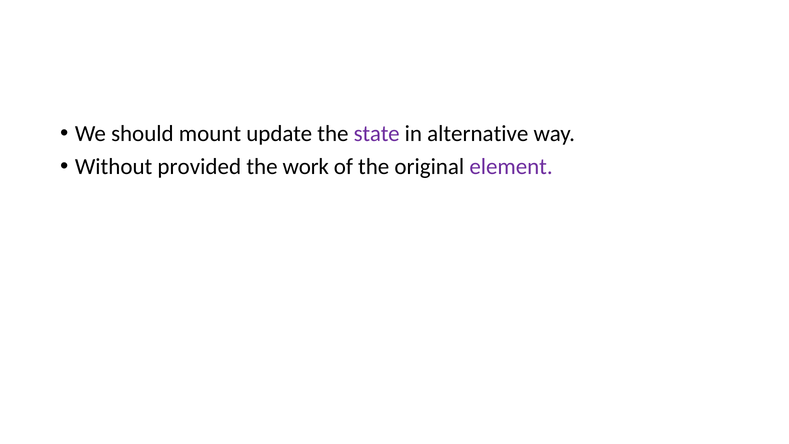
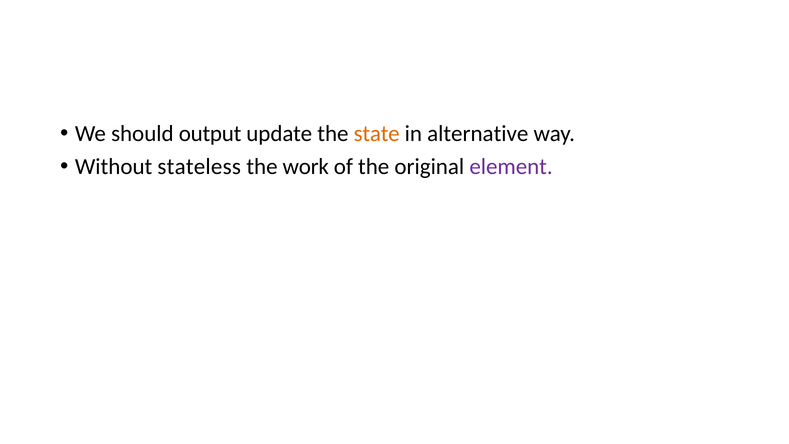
mount: mount -> output
state colour: purple -> orange
provided: provided -> stateless
